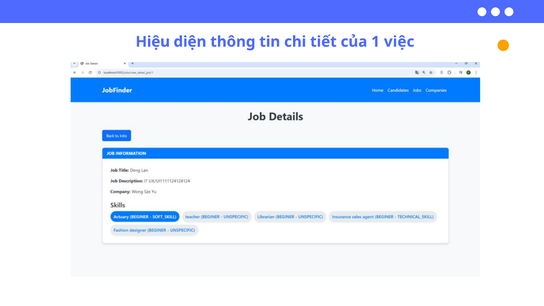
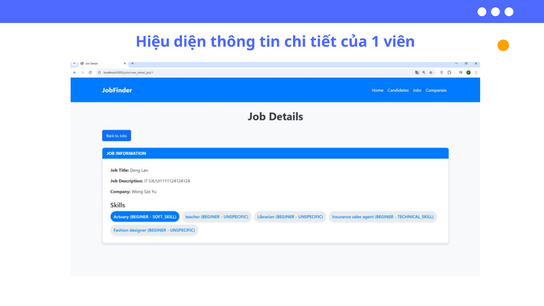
việc: việc -> viên
